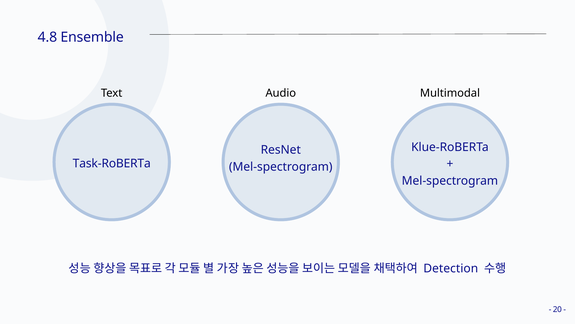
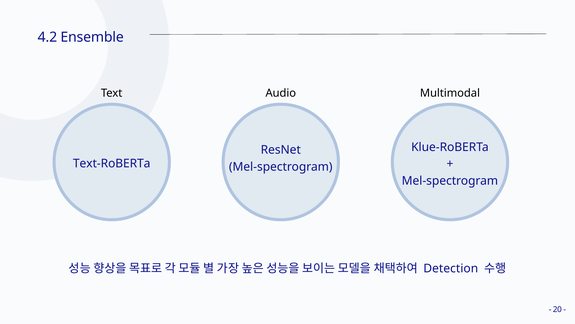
4.8: 4.8 -> 4.2
Task-RoBERTa: Task-RoBERTa -> Text-RoBERTa
